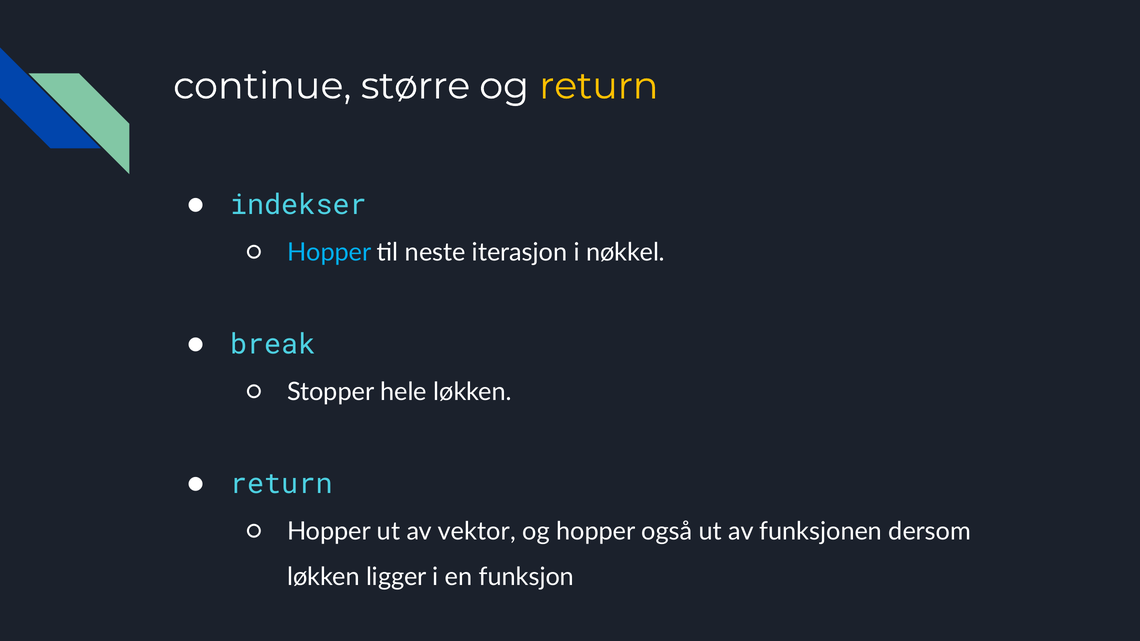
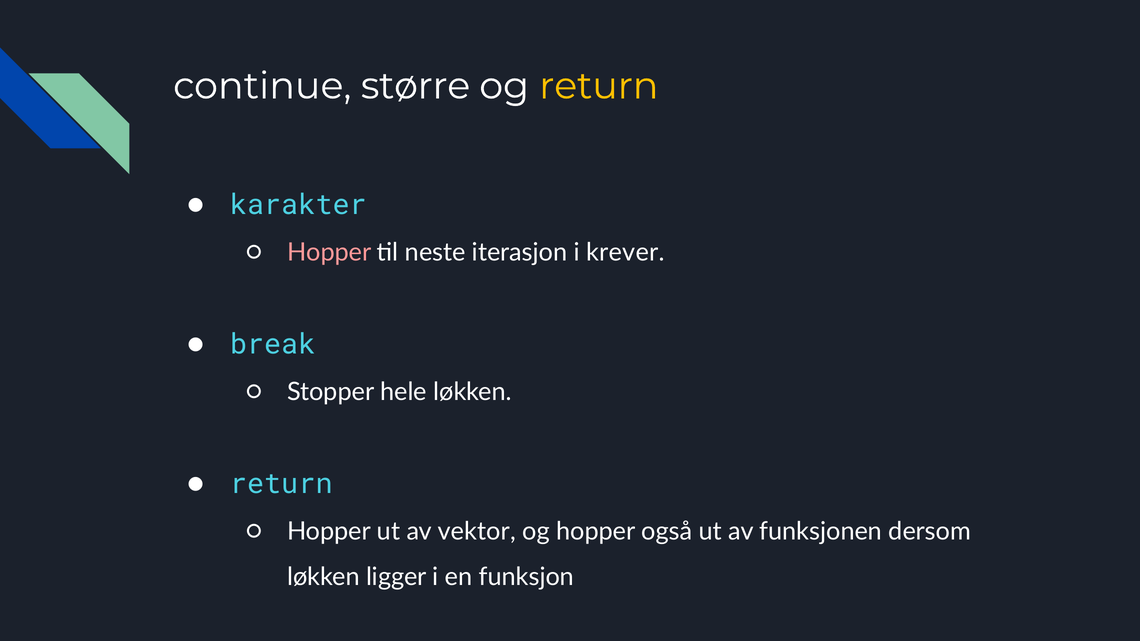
indekser: indekser -> karakter
Hopper at (329, 252) colour: light blue -> pink
nøkkel: nøkkel -> krever
